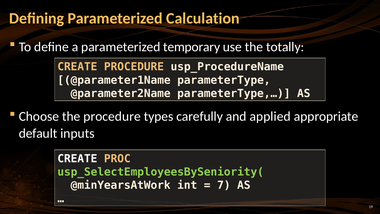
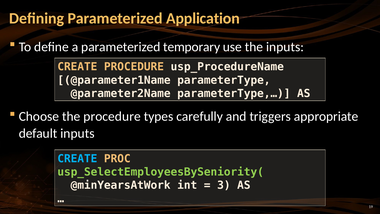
Calculation: Calculation -> Application
the totally: totally -> inputs
applied: applied -> triggers
CREATE at (77, 158) colour: white -> light blue
7: 7 -> 3
